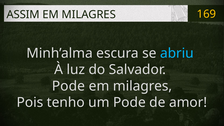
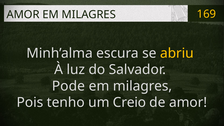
ASSIM at (23, 15): ASSIM -> AMOR
abriu colour: light blue -> yellow
um Pode: Pode -> Creio
